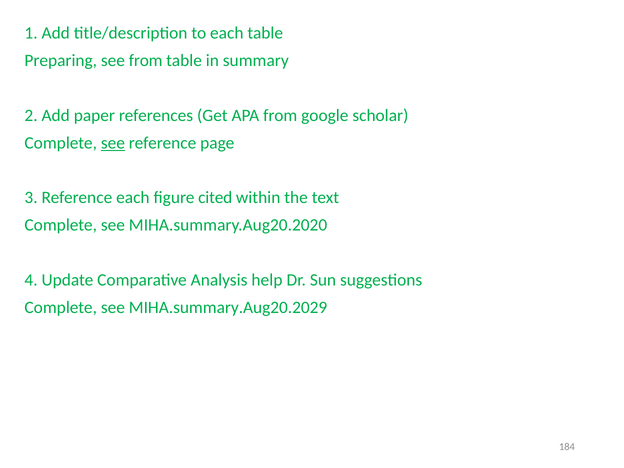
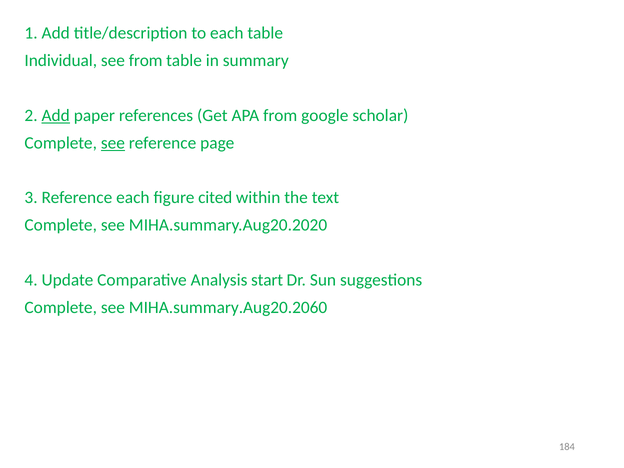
Preparing: Preparing -> Individual
Add at (56, 115) underline: none -> present
help: help -> start
MIHA.summary.Aug20.2029: MIHA.summary.Aug20.2029 -> MIHA.summary.Aug20.2060
